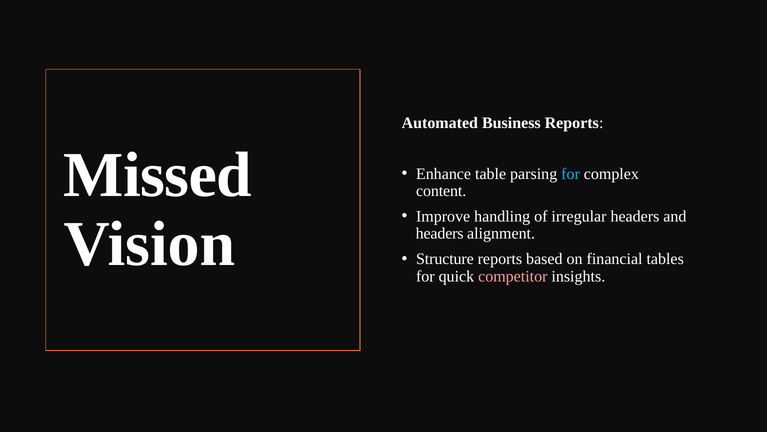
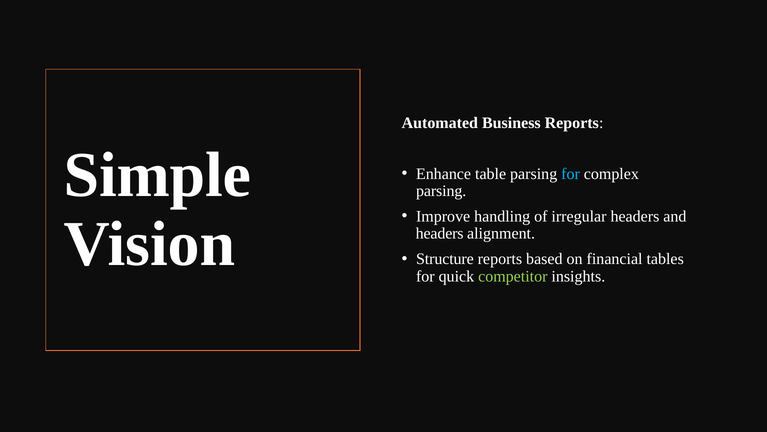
Missed: Missed -> Simple
content at (441, 191): content -> parsing
competitor colour: pink -> light green
